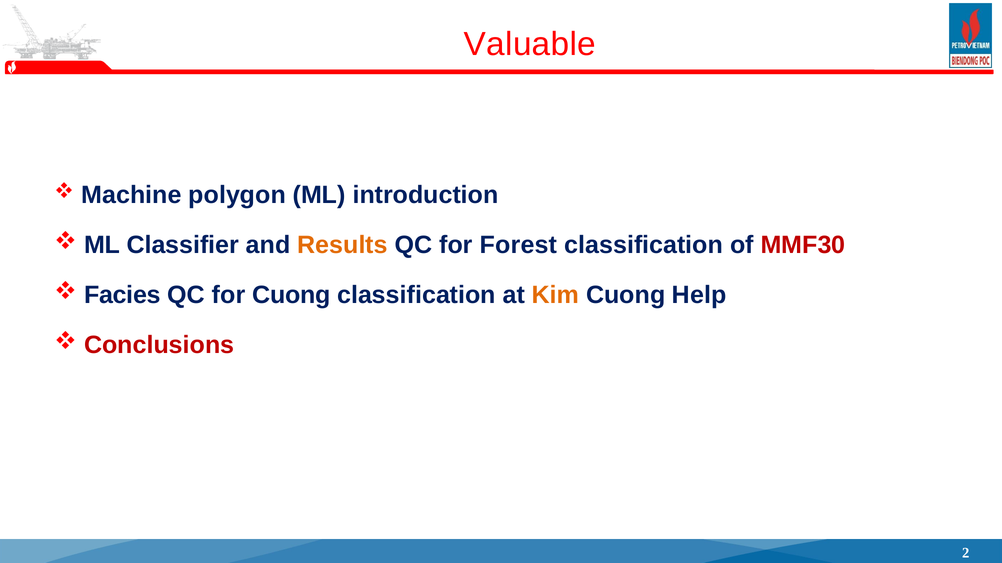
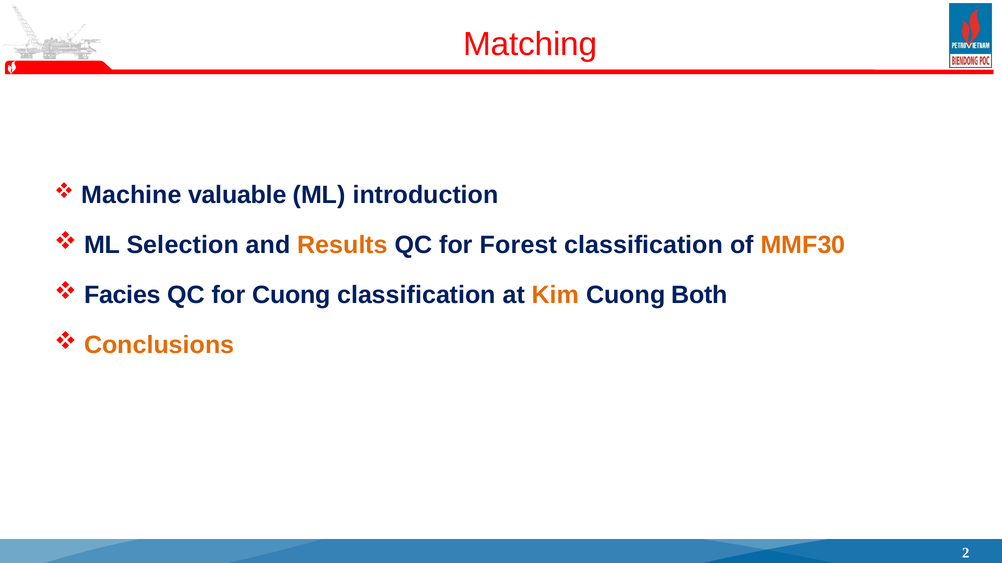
Valuable: Valuable -> Matching
polygon: polygon -> valuable
Classifier: Classifier -> Selection
MMF30 colour: red -> orange
Help: Help -> Both
Conclusions colour: red -> orange
